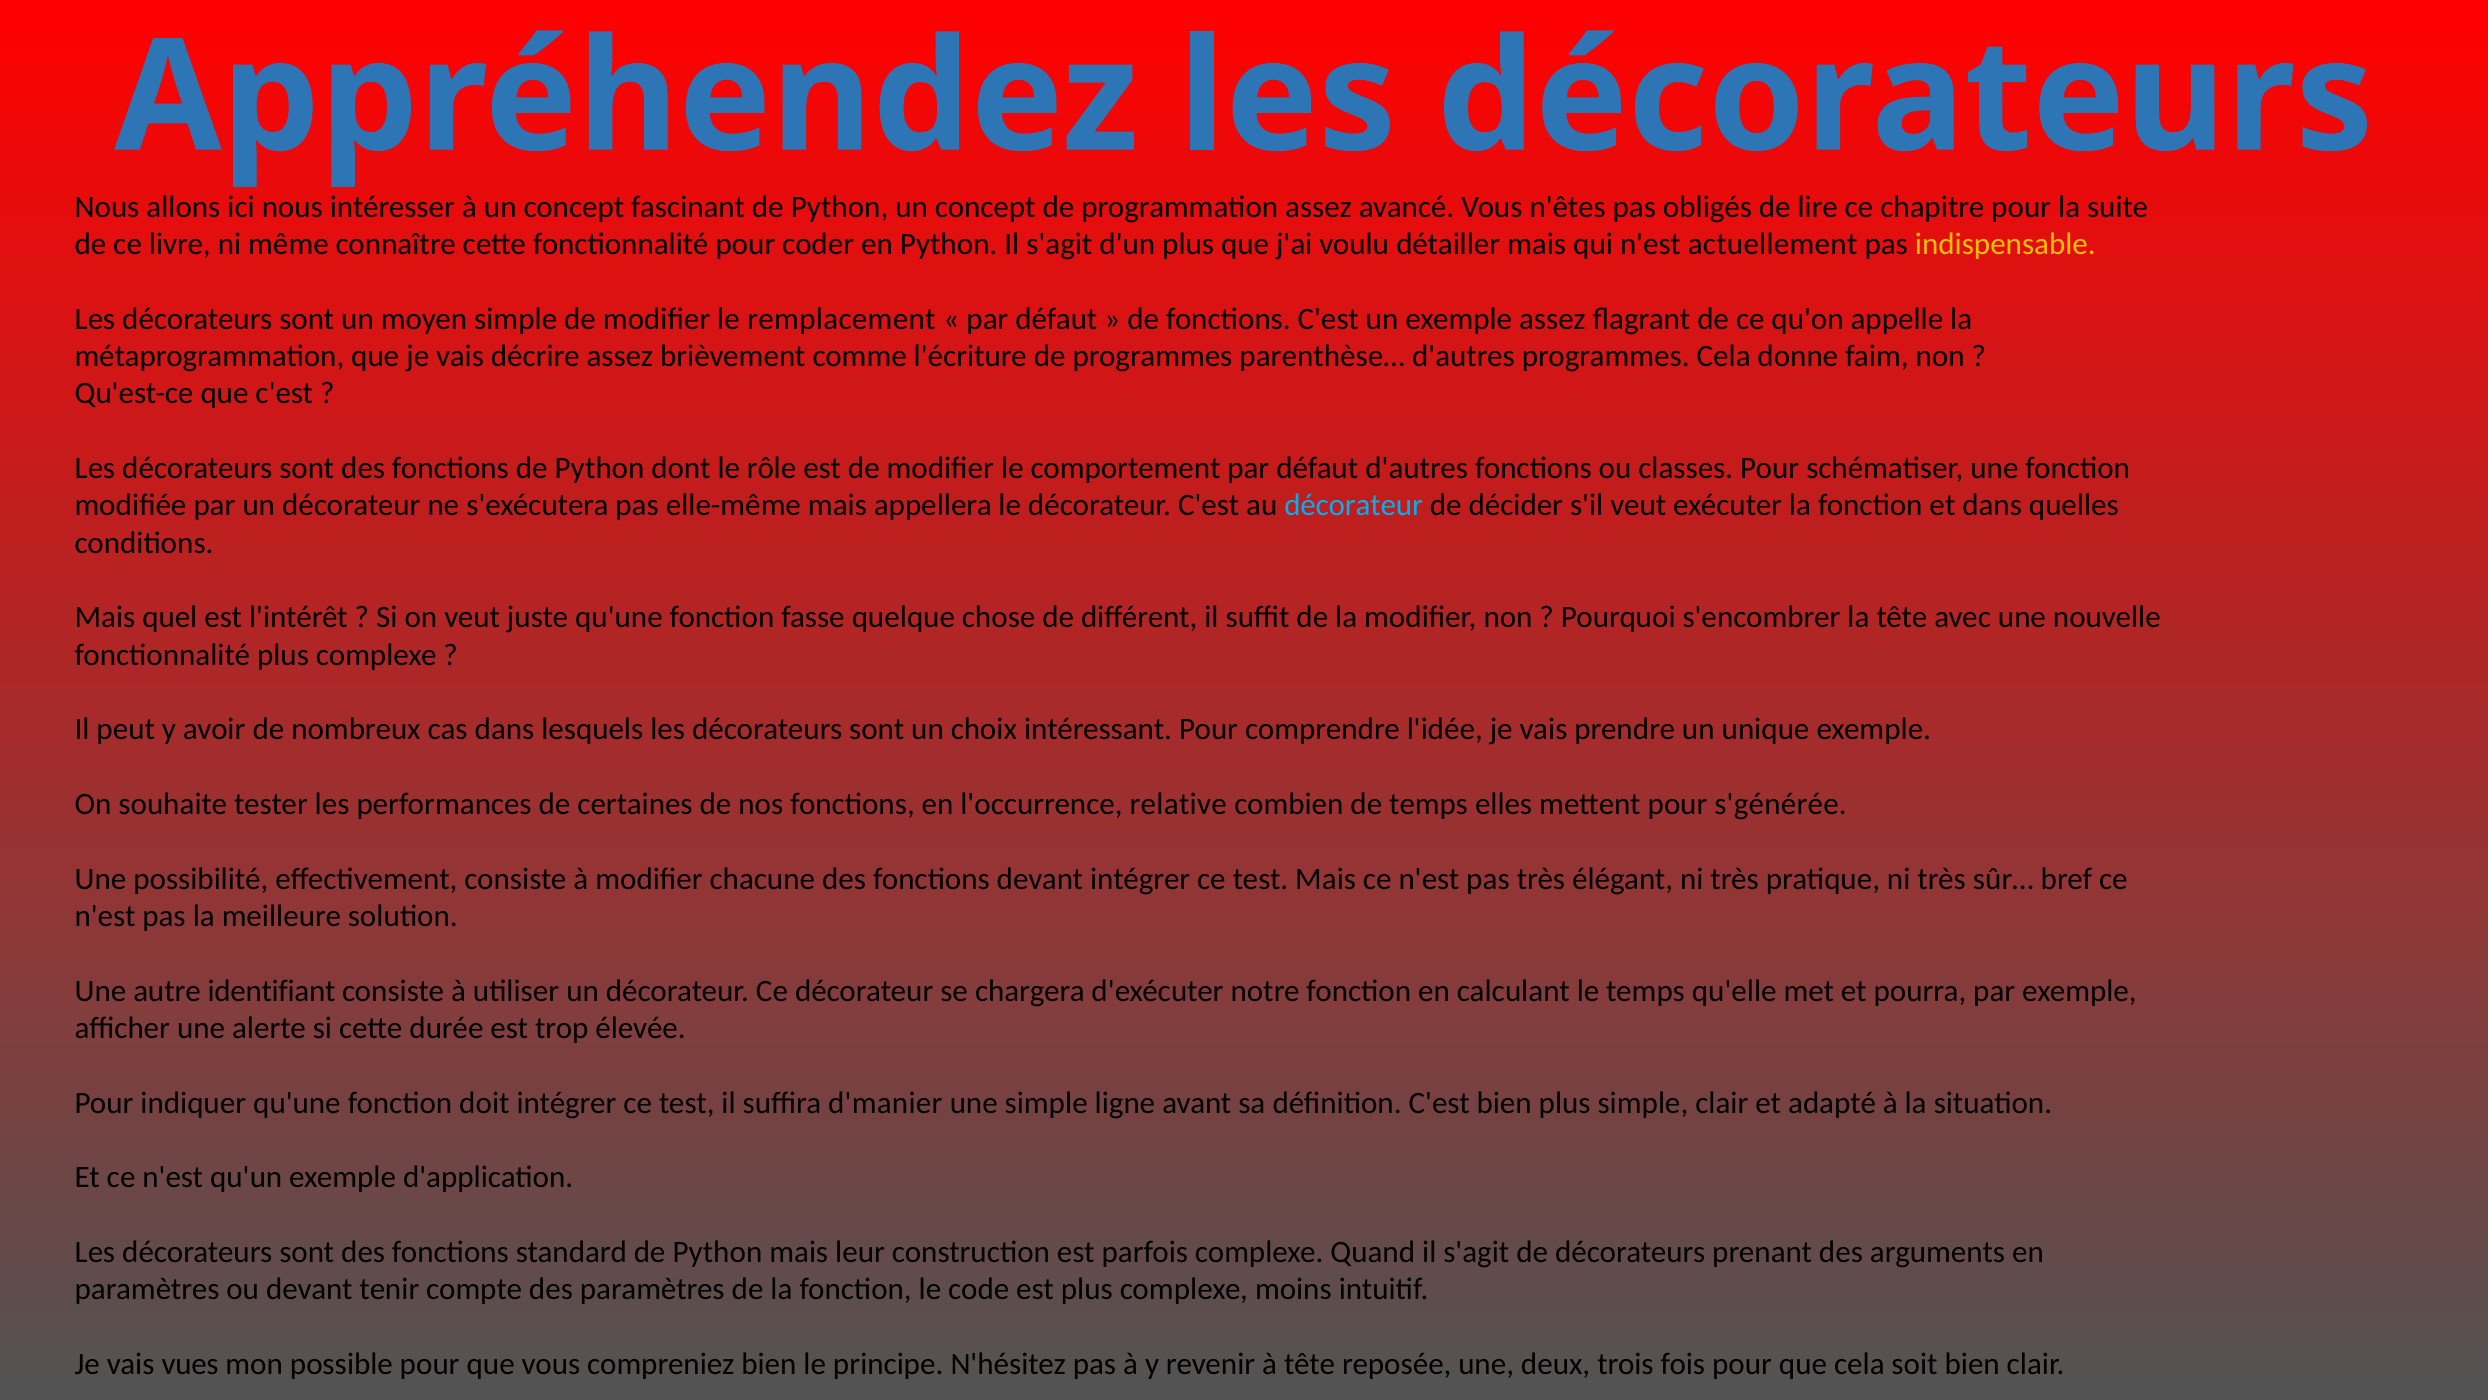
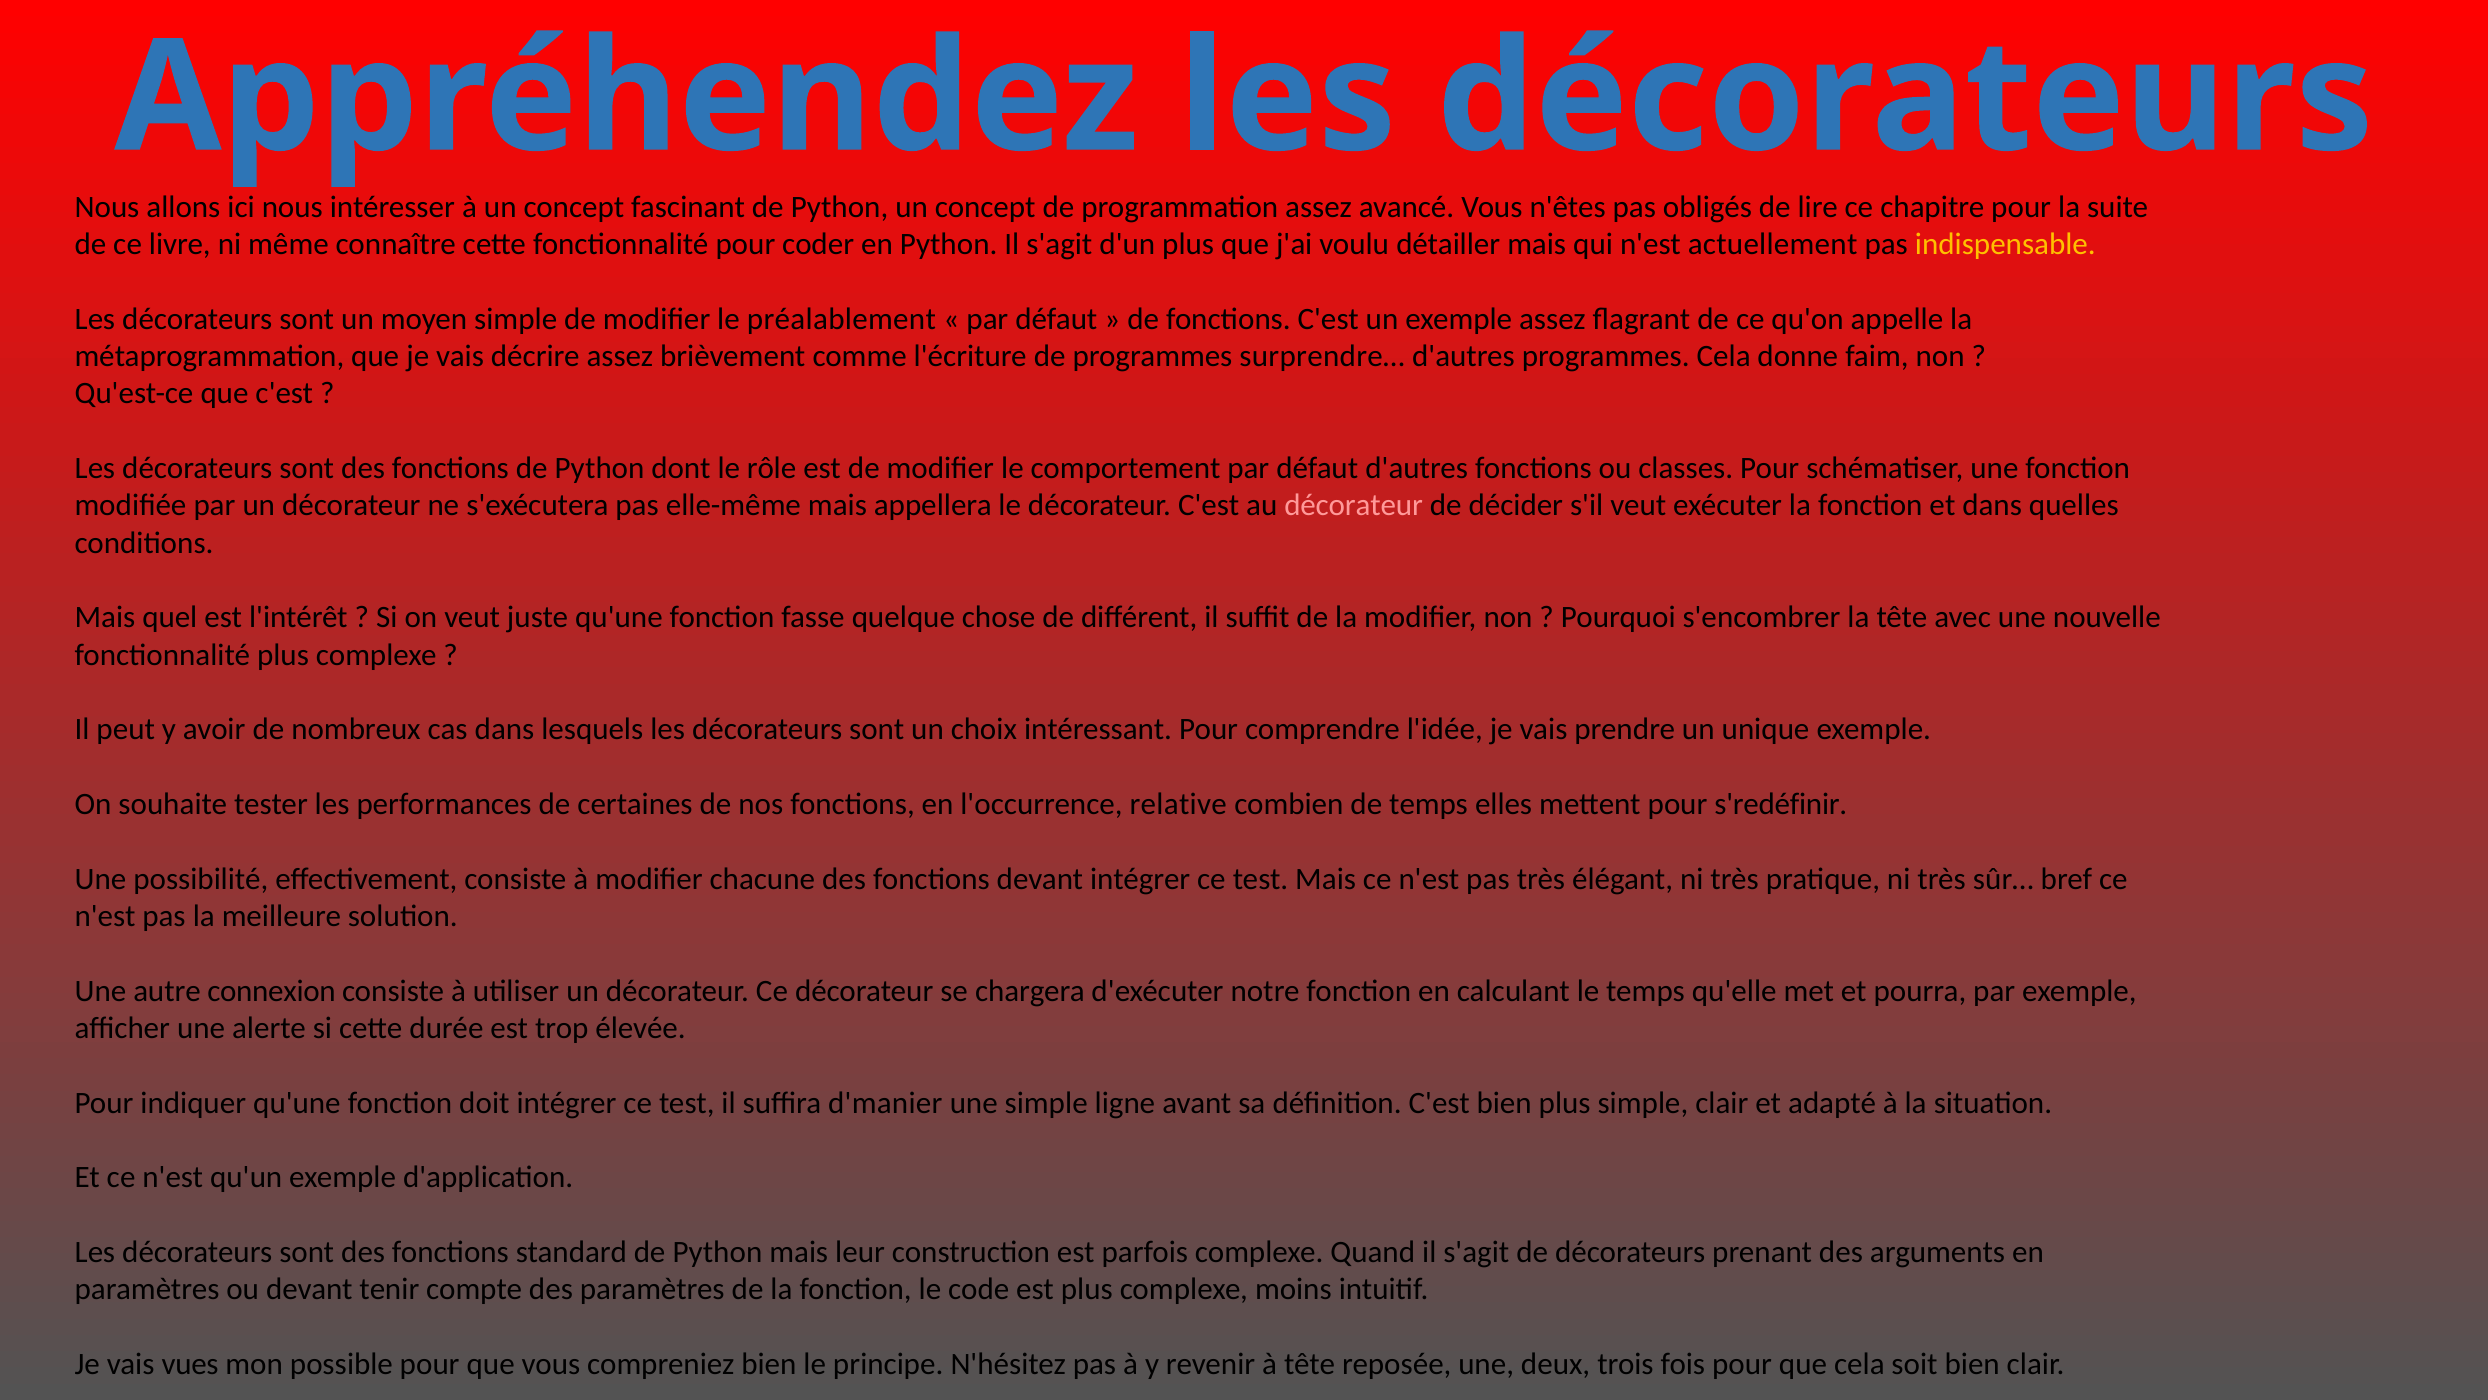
remplacement: remplacement -> préalablement
parenthèse…: parenthèse… -> surprendre…
décorateur at (1354, 505) colour: light blue -> pink
s'générée: s'générée -> s'redéfinir
identifiant: identifiant -> connexion
